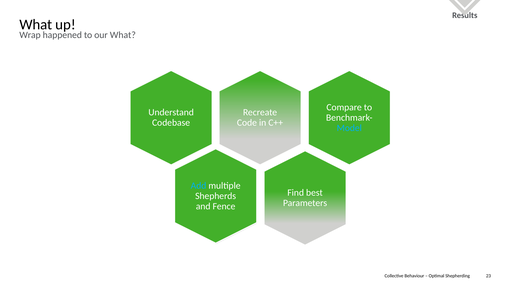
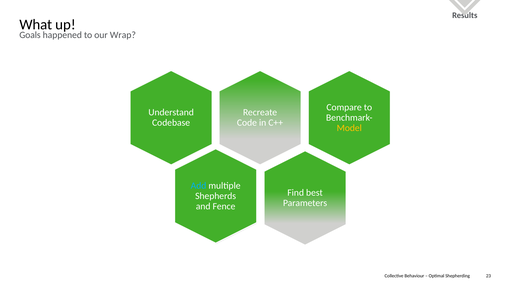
Wrap: Wrap -> Goals
our What: What -> Wrap
Model colour: light blue -> yellow
